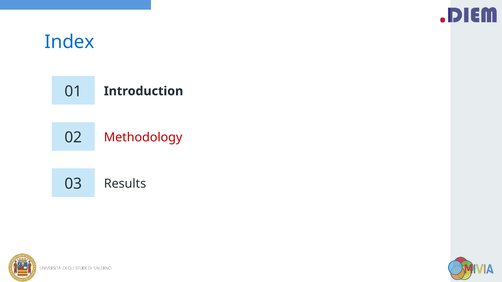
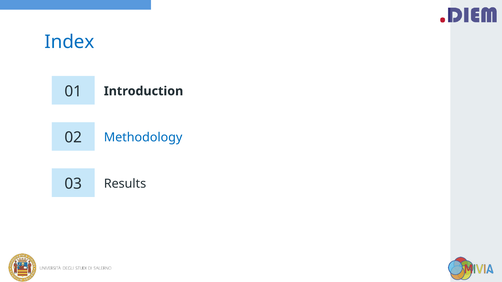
Methodology colour: red -> blue
